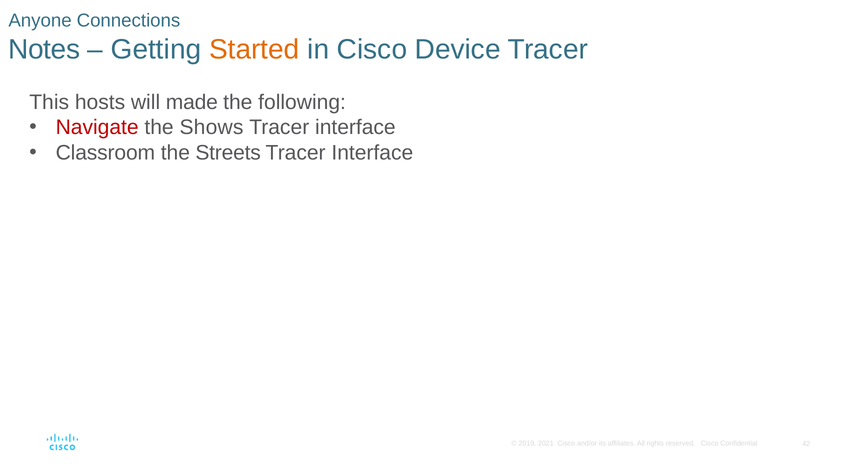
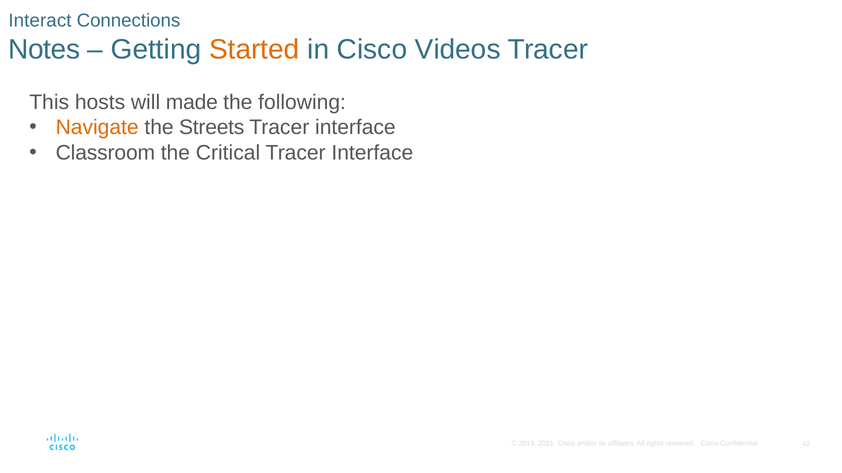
Anyone: Anyone -> Interact
Device: Device -> Videos
Navigate colour: red -> orange
Shows: Shows -> Streets
Streets: Streets -> Critical
